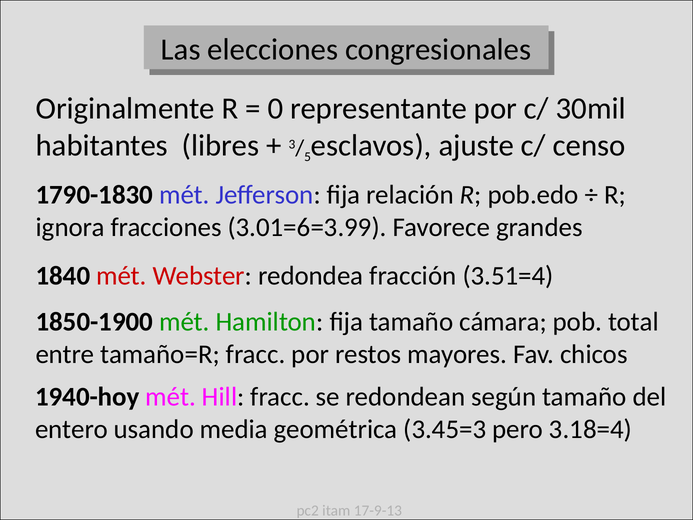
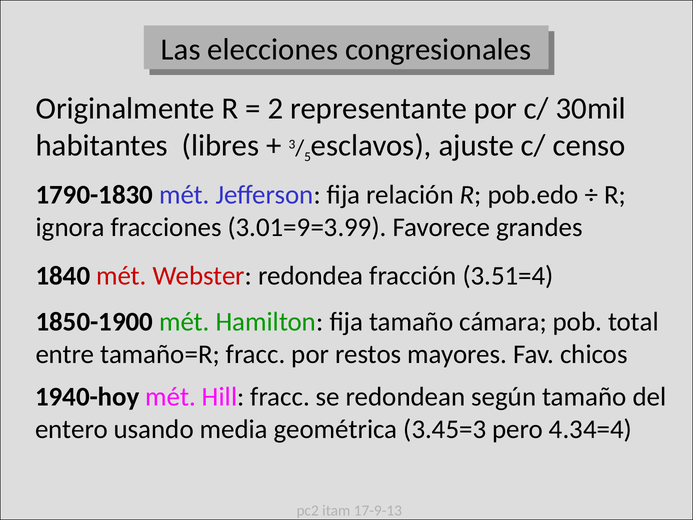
0: 0 -> 2
3.01=6=3.99: 3.01=6=3.99 -> 3.01=9=3.99
3.18=4: 3.18=4 -> 4.34=4
